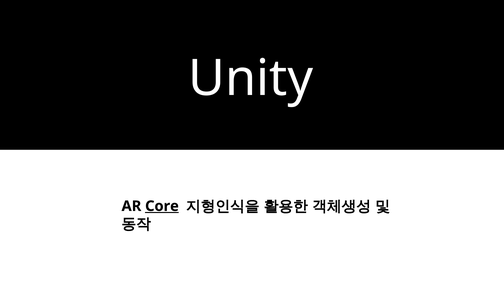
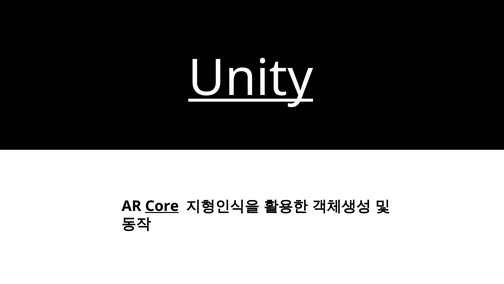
Unity underline: none -> present
